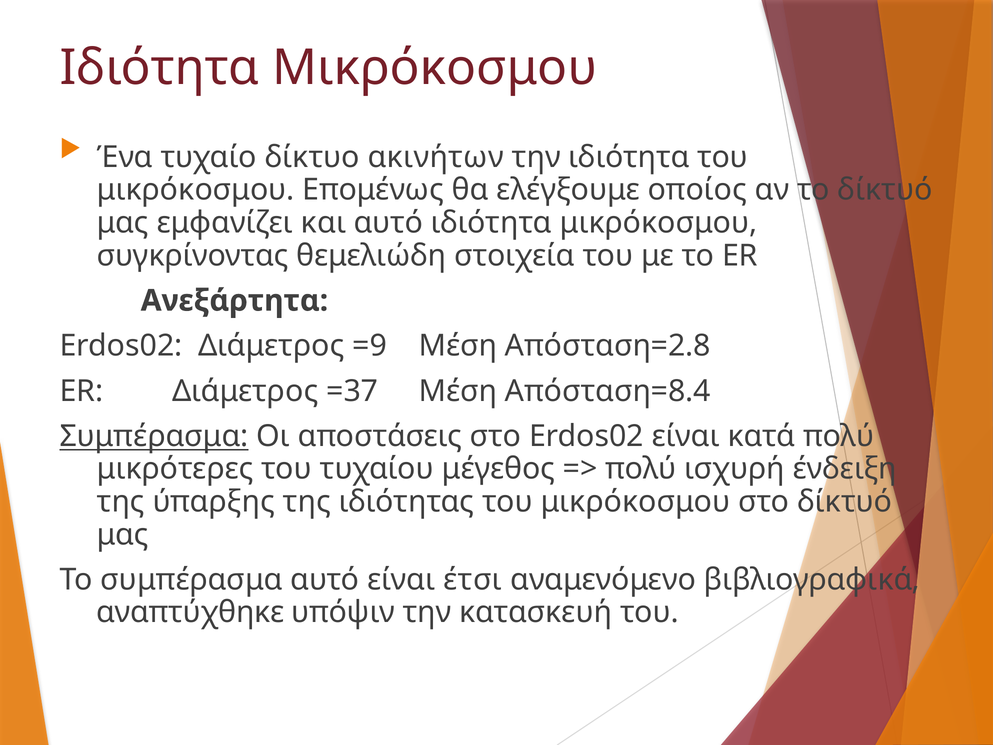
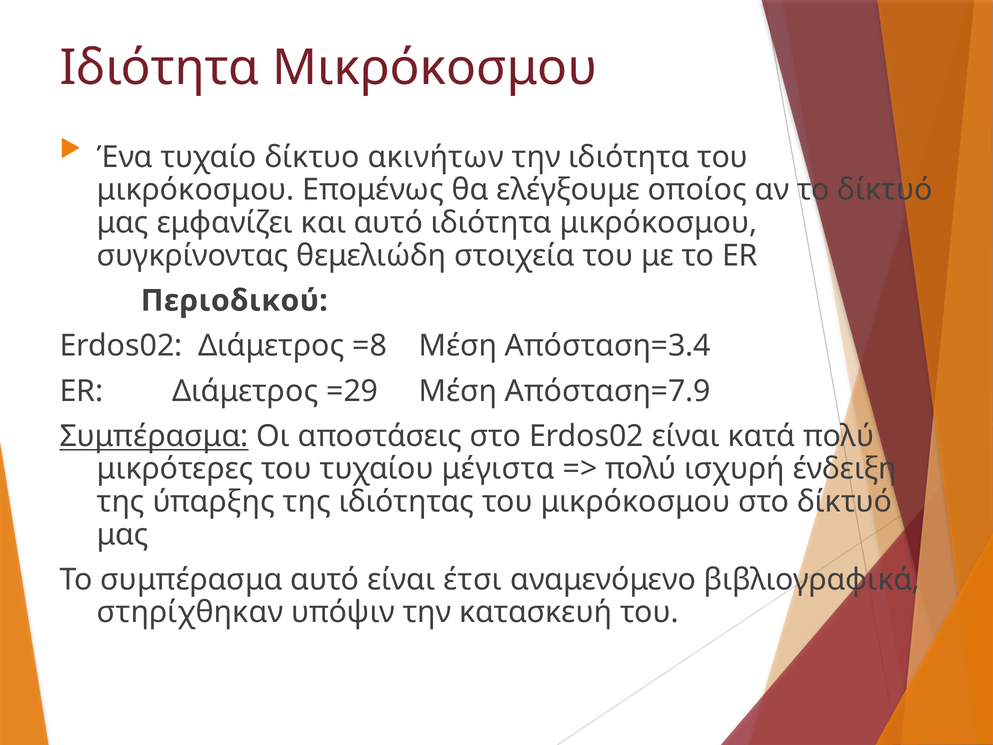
Ανεξάρτητα: Ανεξάρτητα -> Περιοδικού
=9: =9 -> =8
Απόσταση=2.8: Απόσταση=2.8 -> Απόσταση=3.4
=37: =37 -> =29
Απόσταση=8.4: Απόσταση=8.4 -> Απόσταση=7.9
μέγεθος: μέγεθος -> μέγιστα
αναπτύχθηκε: αναπτύχθηκε -> στηρίχθηκαν
